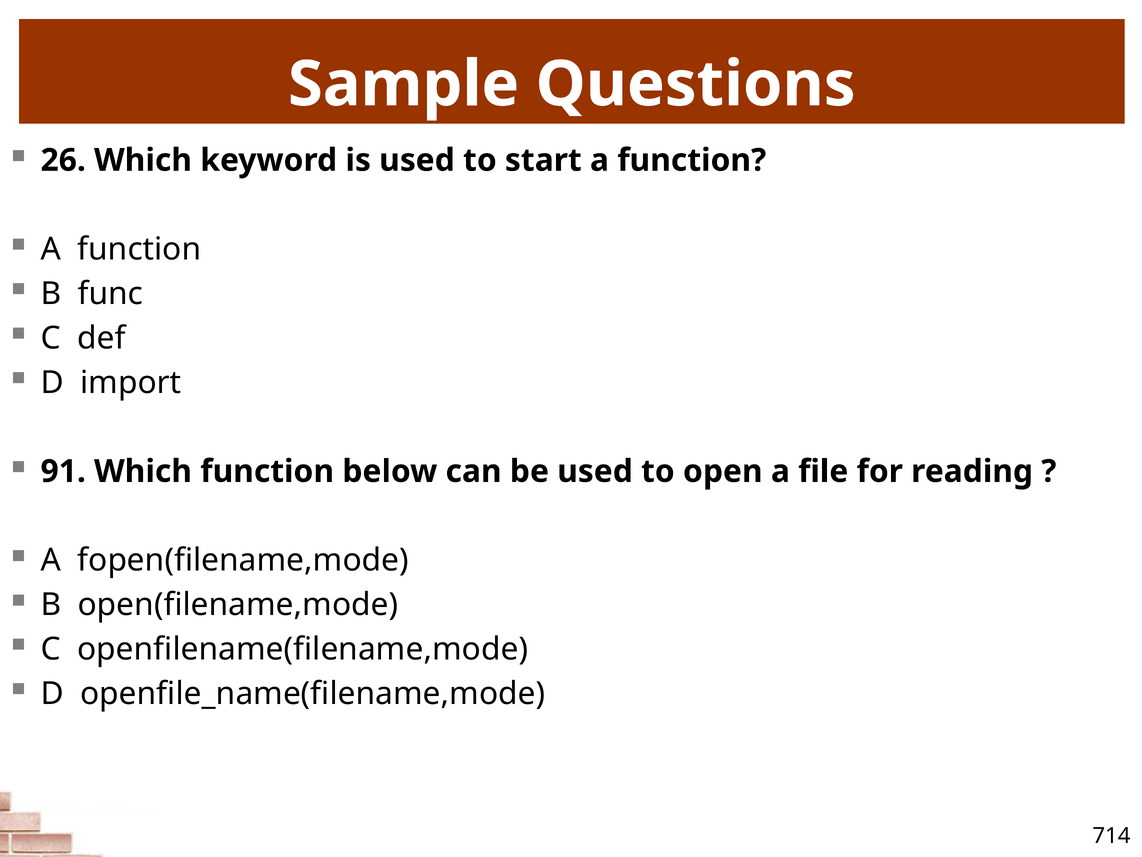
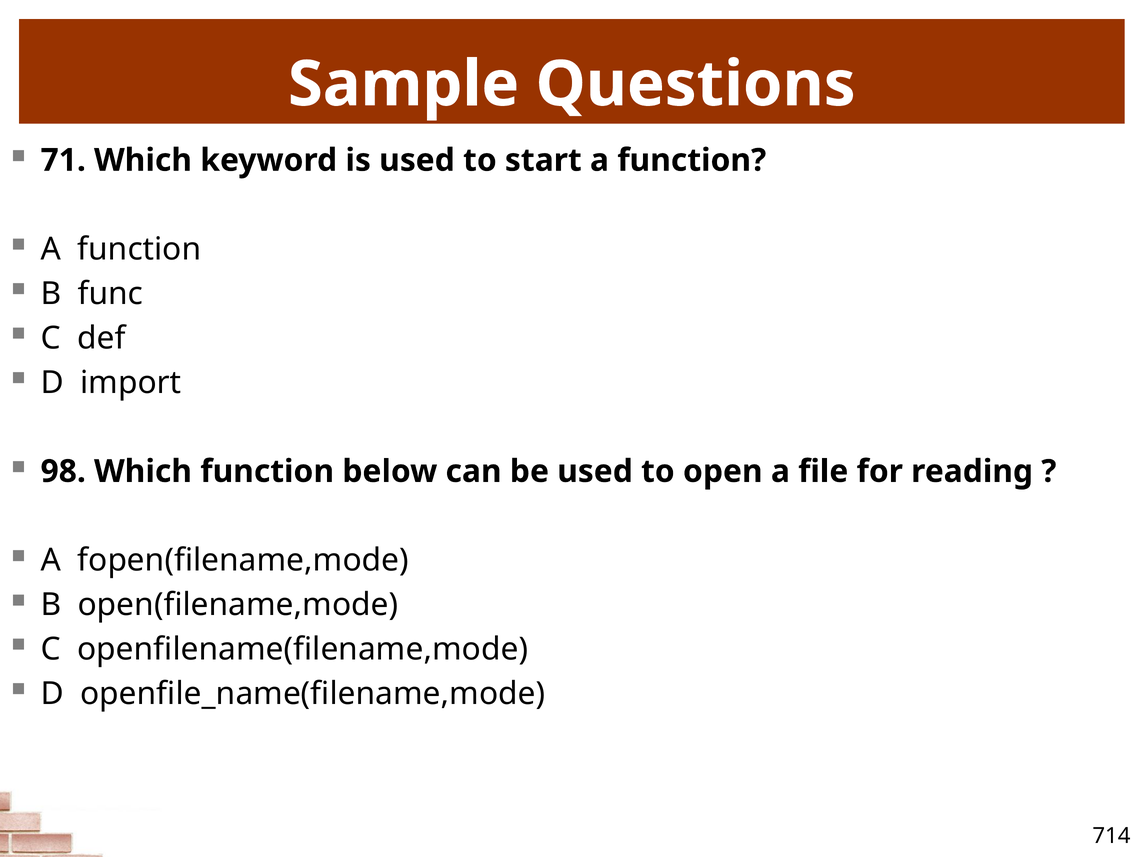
26: 26 -> 71
91: 91 -> 98
